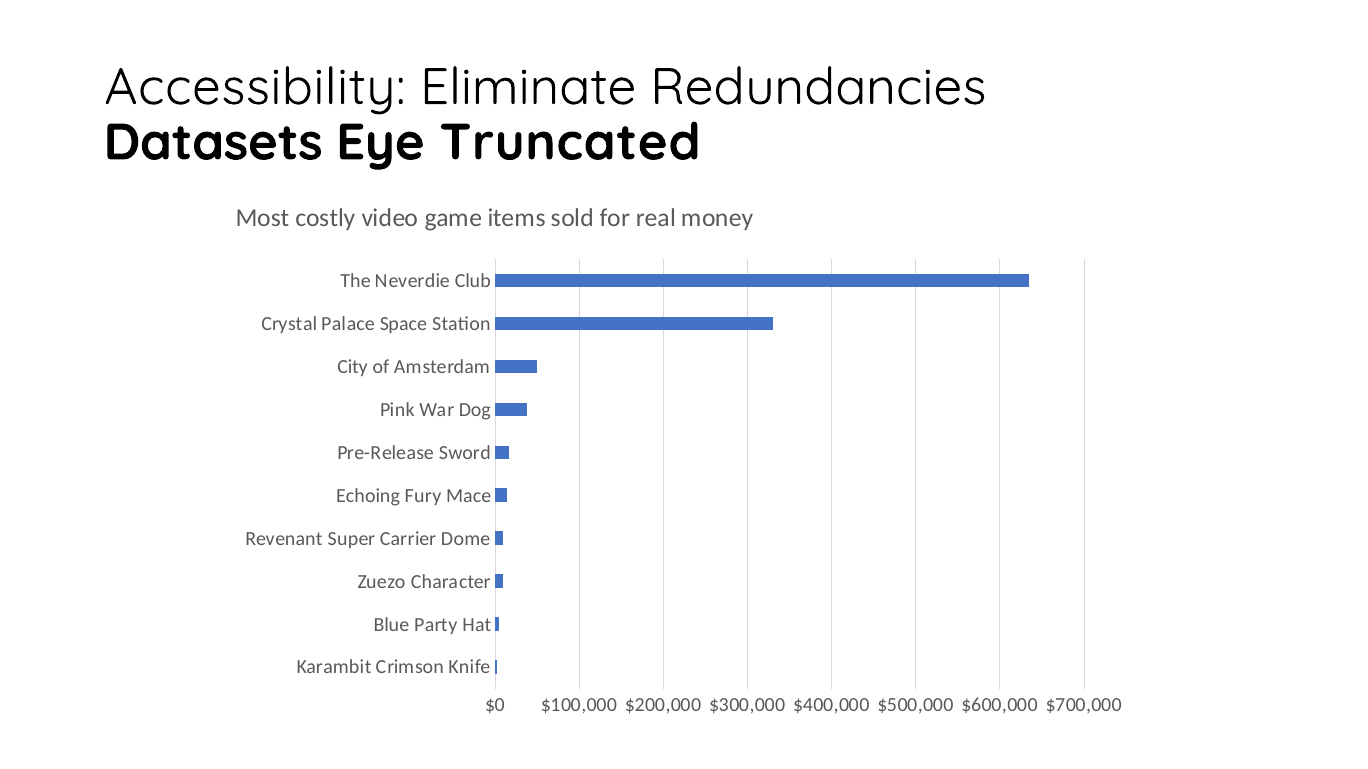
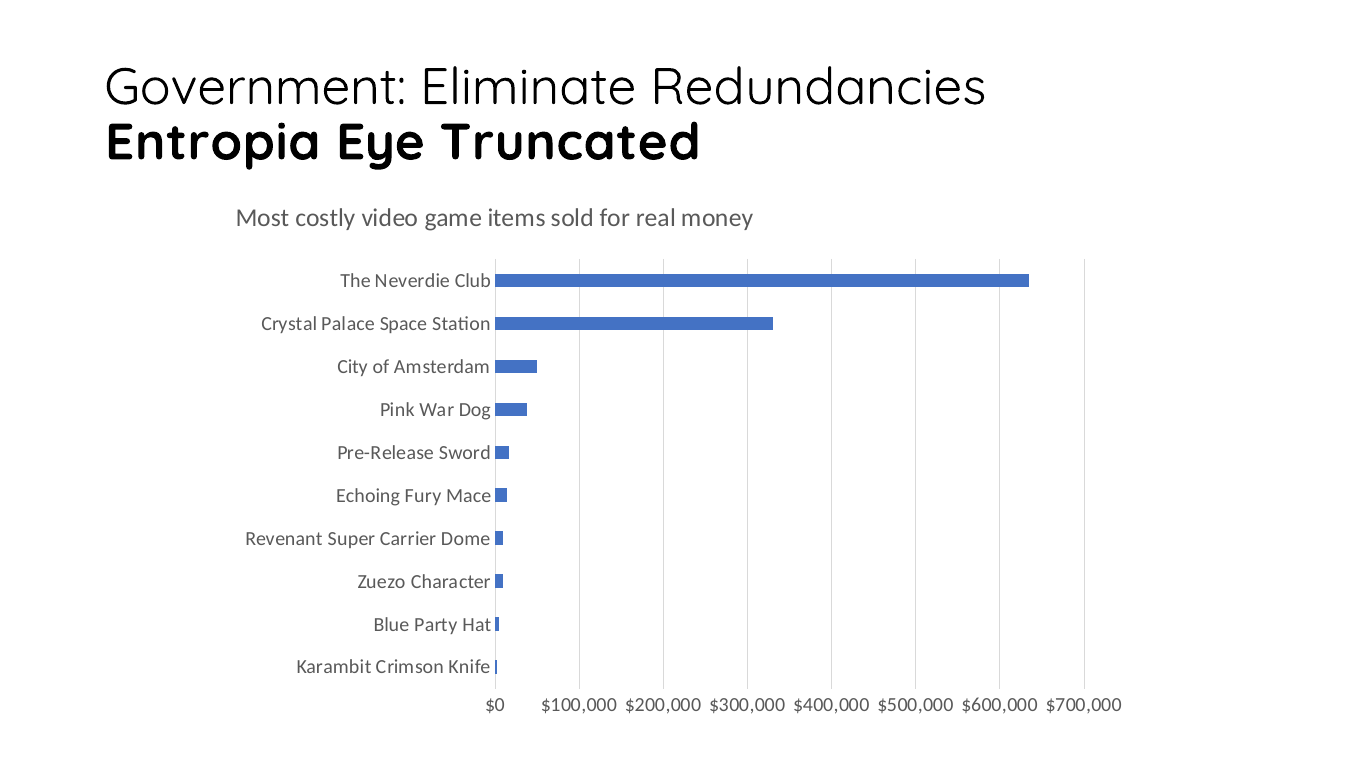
Accessibility: Accessibility -> Government
Datasets: Datasets -> Entropia
